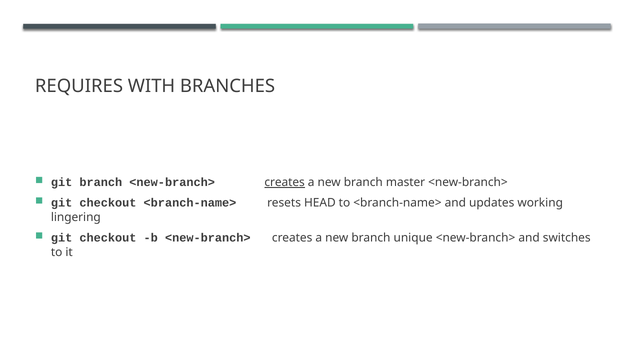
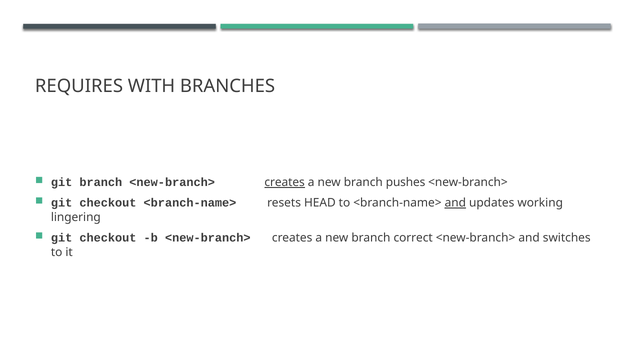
master: master -> pushes
and at (455, 203) underline: none -> present
unique: unique -> correct
